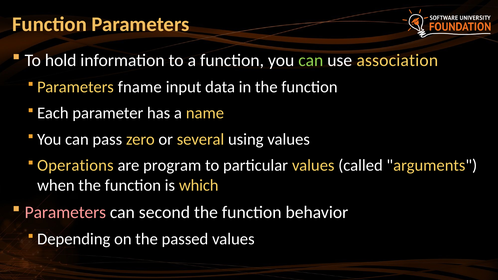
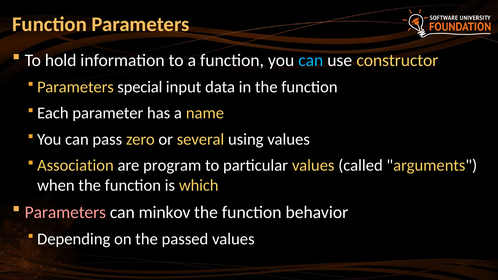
can at (311, 60) colour: light green -> light blue
association: association -> constructor
fname: fname -> special
Operations: Operations -> Association
second: second -> minkov
